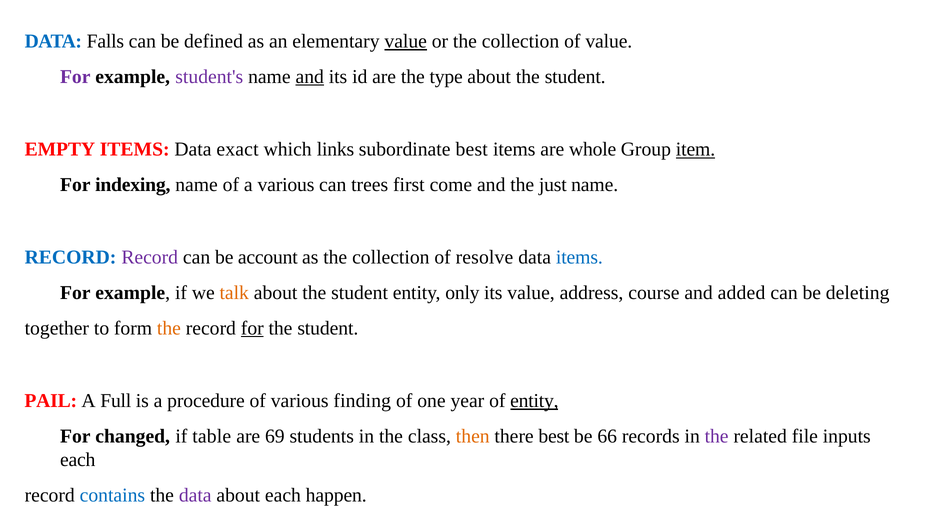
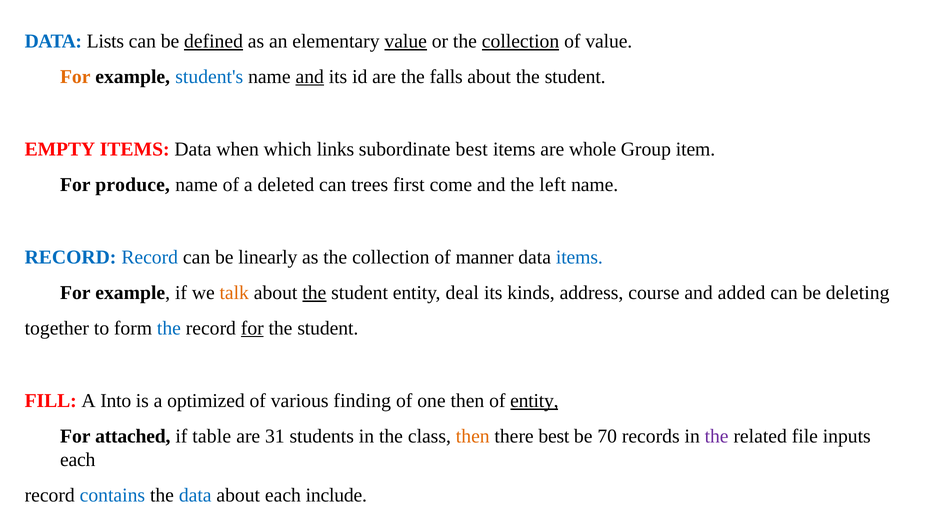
Falls: Falls -> Lists
defined underline: none -> present
collection at (521, 41) underline: none -> present
For at (75, 77) colour: purple -> orange
student's colour: purple -> blue
type: type -> falls
exact: exact -> when
item underline: present -> none
indexing: indexing -> produce
a various: various -> deleted
just: just -> left
Record at (150, 257) colour: purple -> blue
account: account -> linearly
resolve: resolve -> manner
the at (314, 293) underline: none -> present
only: only -> deal
its value: value -> kinds
the at (169, 328) colour: orange -> blue
PAIL: PAIL -> FILL
Full: Full -> Into
procedure: procedure -> optimized
one year: year -> then
changed: changed -> attached
69: 69 -> 31
66: 66 -> 70
data at (195, 495) colour: purple -> blue
happen: happen -> include
